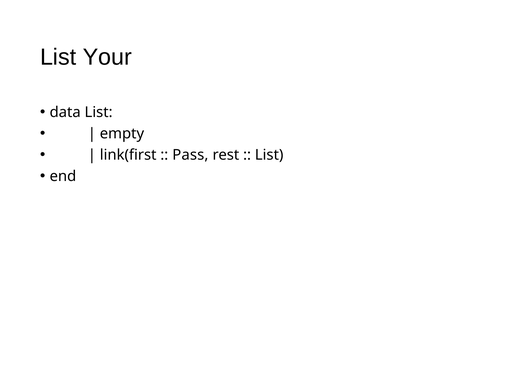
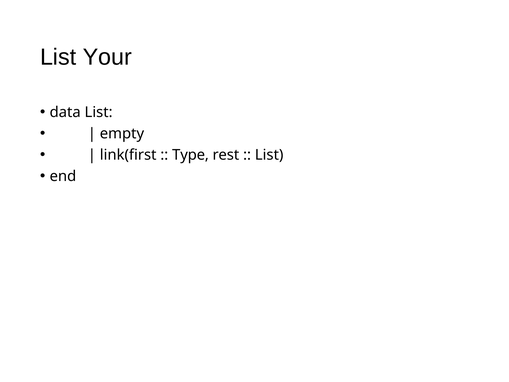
Pass: Pass -> Type
